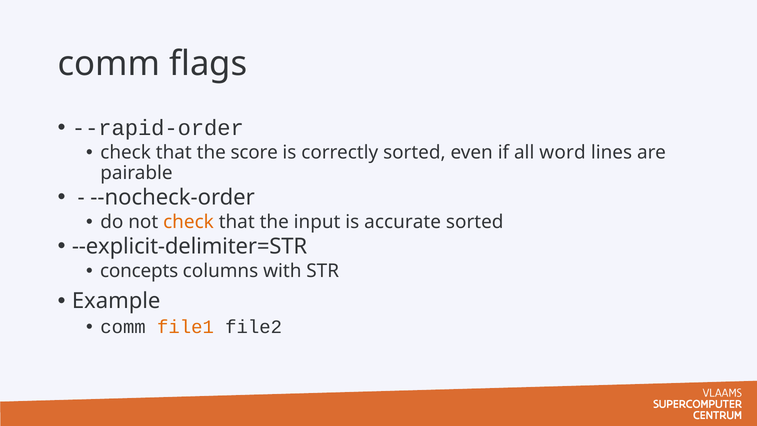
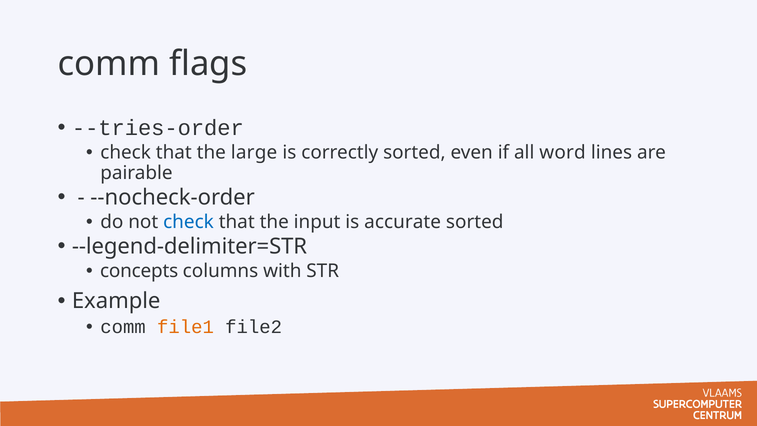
--rapid-order: --rapid-order -> --tries-order
score: score -> large
check at (188, 222) colour: orange -> blue
--explicit-delimiter=STR: --explicit-delimiter=STR -> --legend-delimiter=STR
